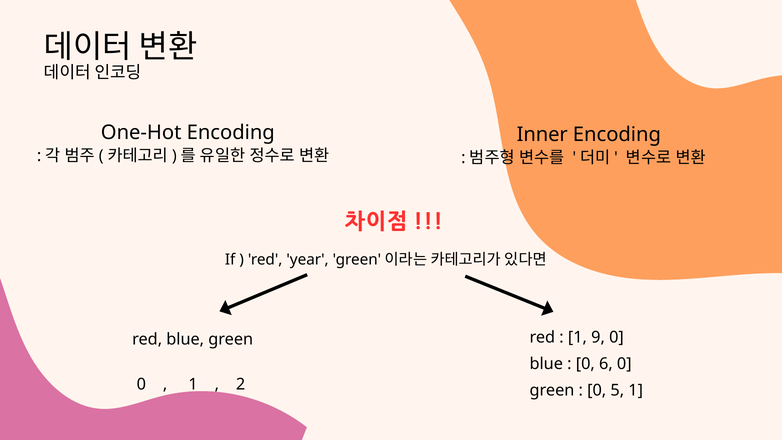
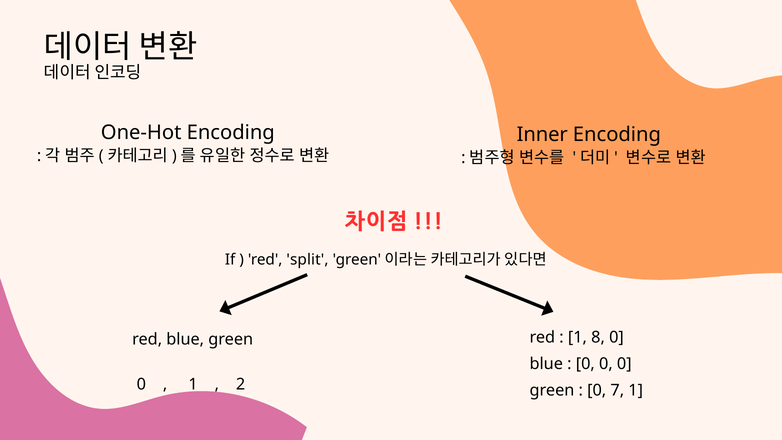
year: year -> split
9: 9 -> 8
6 at (606, 364): 6 -> 0
5: 5 -> 7
